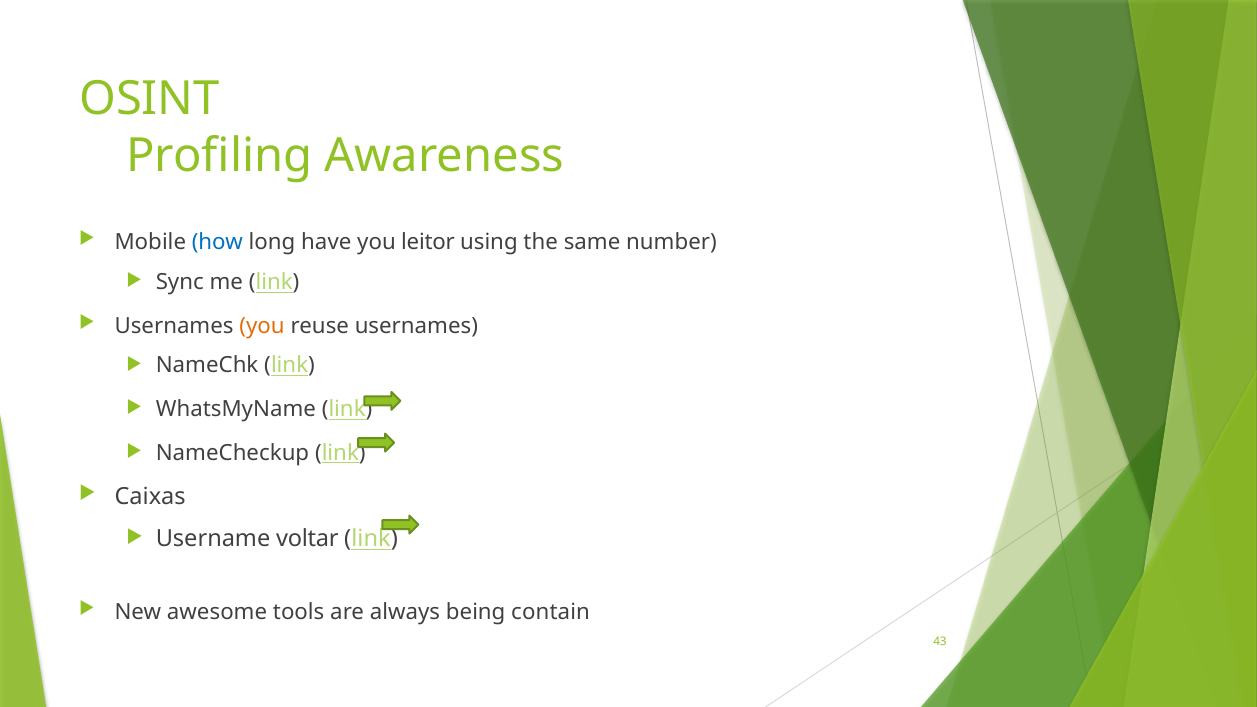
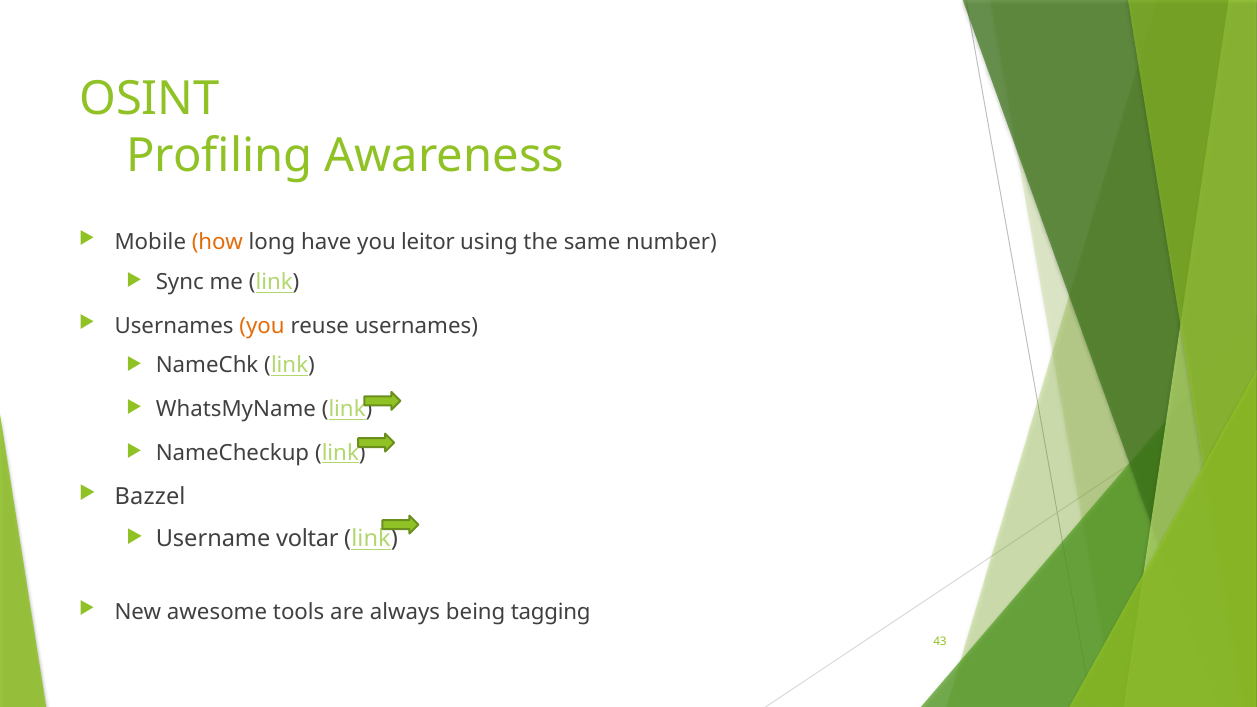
how colour: blue -> orange
Caixas: Caixas -> Bazzel
contain: contain -> tagging
